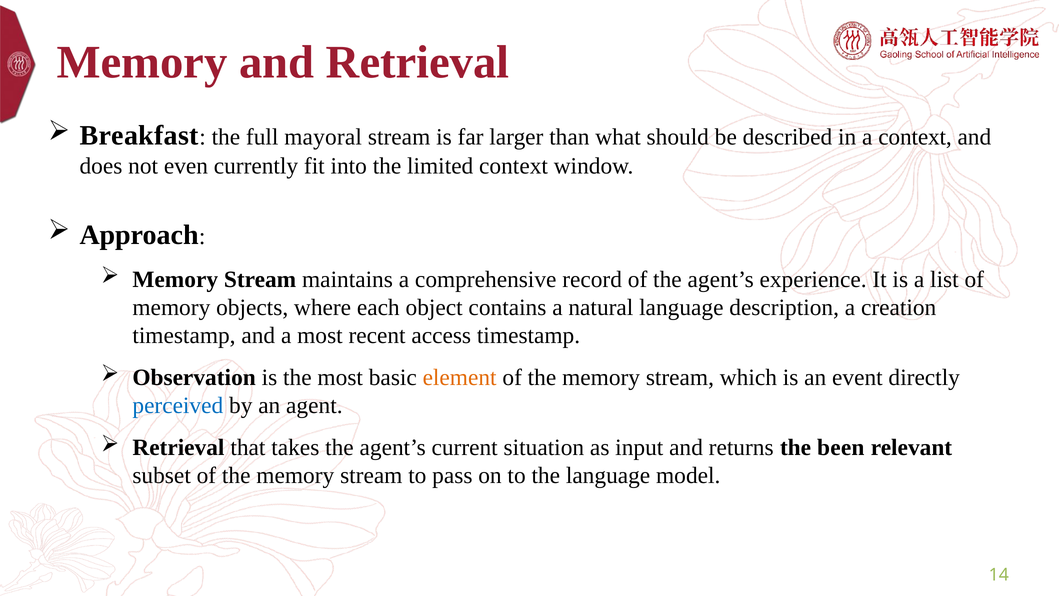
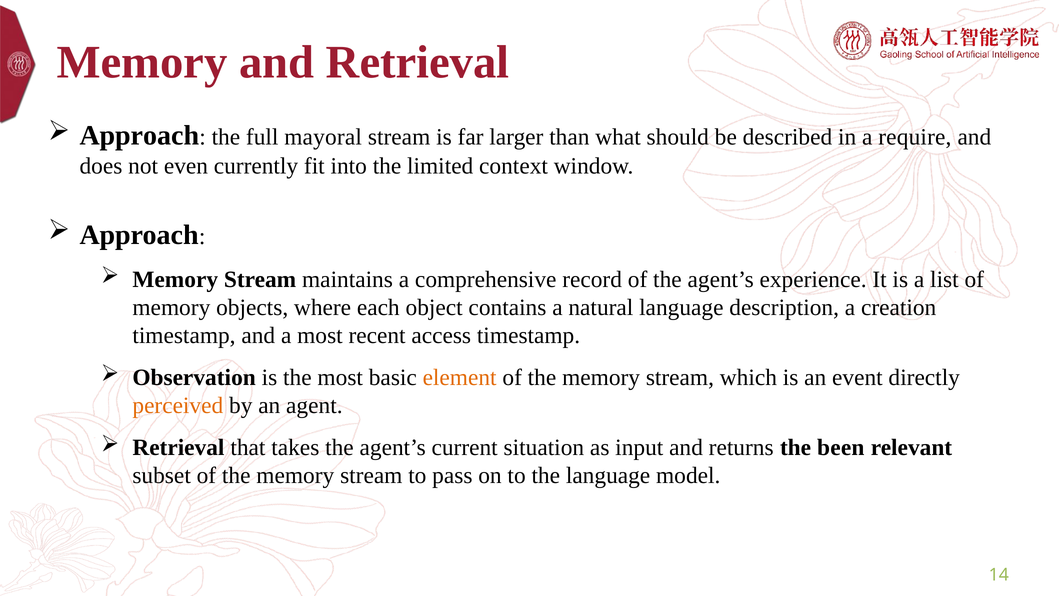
Breakfast at (139, 135): Breakfast -> Approach
a context: context -> require
perceived colour: blue -> orange
